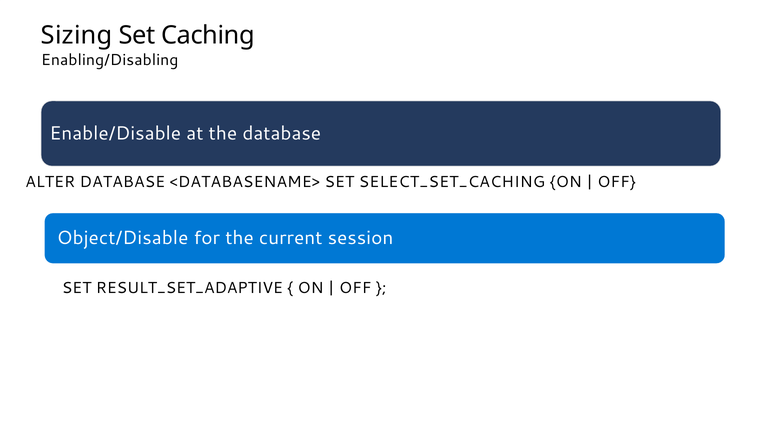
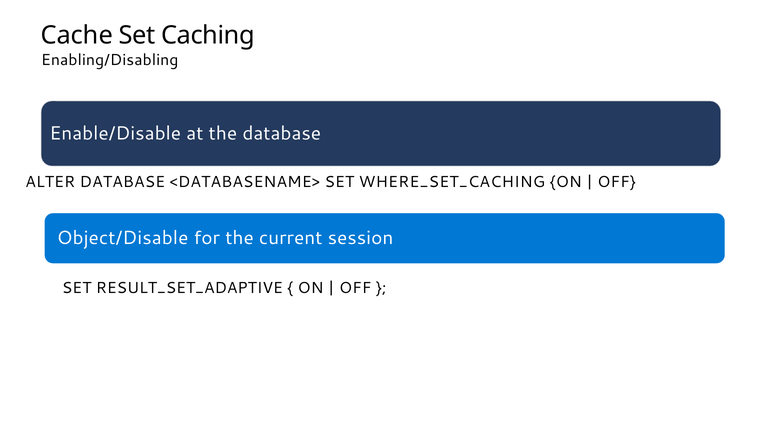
Sizing: Sizing -> Cache
SELECT_SET_CACHING: SELECT_SET_CACHING -> WHERE_SET_CACHING
